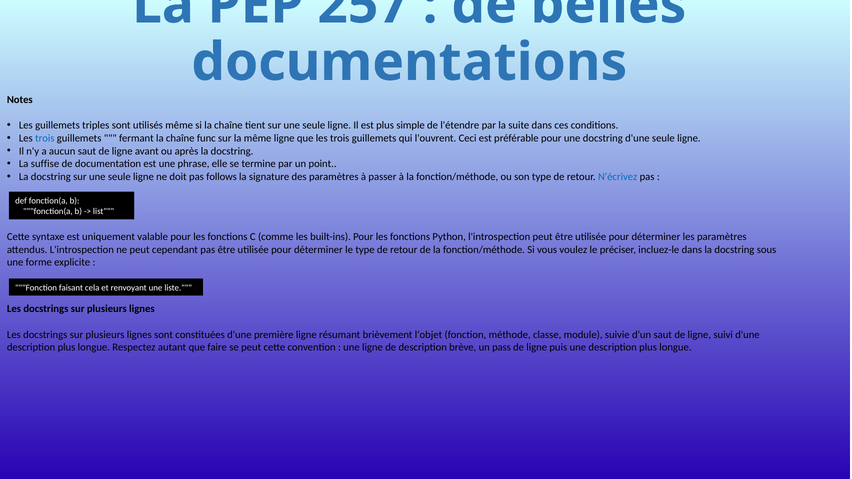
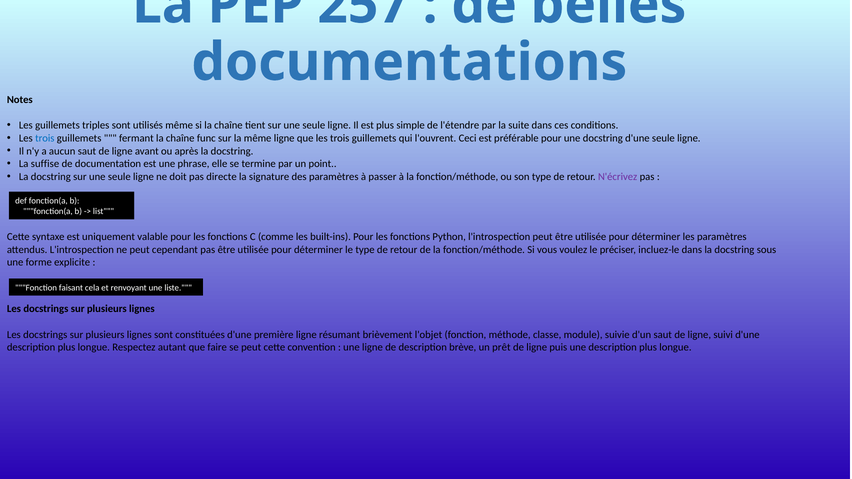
follows: follows -> directe
N'écrivez colour: blue -> purple
pass: pass -> prêt
